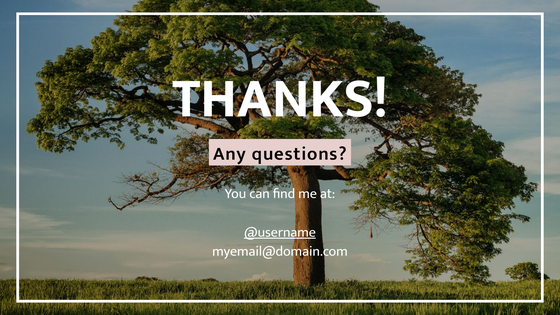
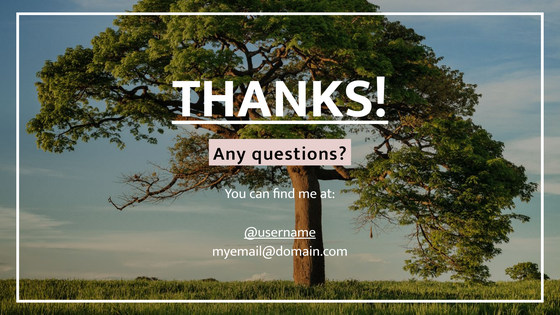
THANKS underline: none -> present
